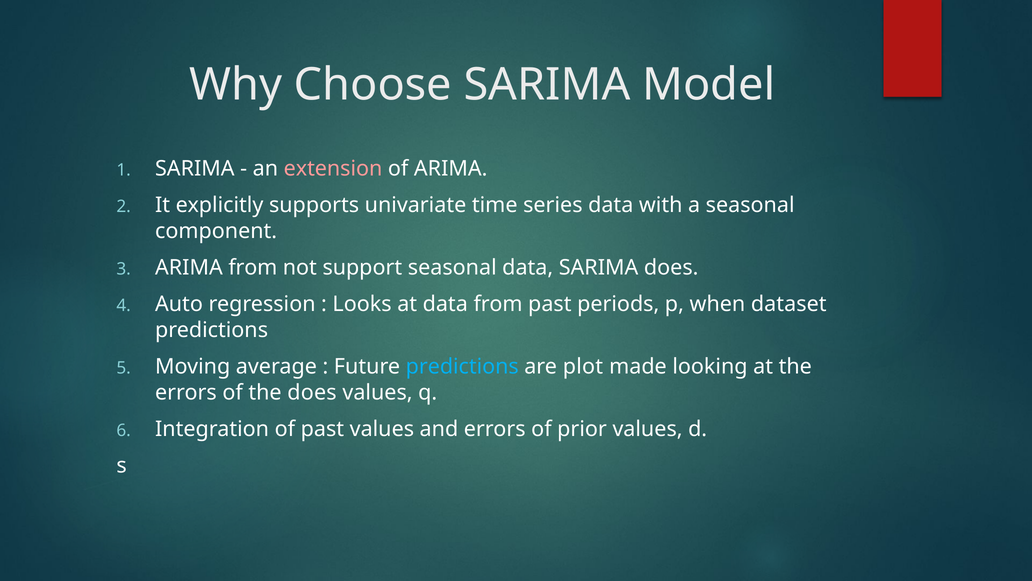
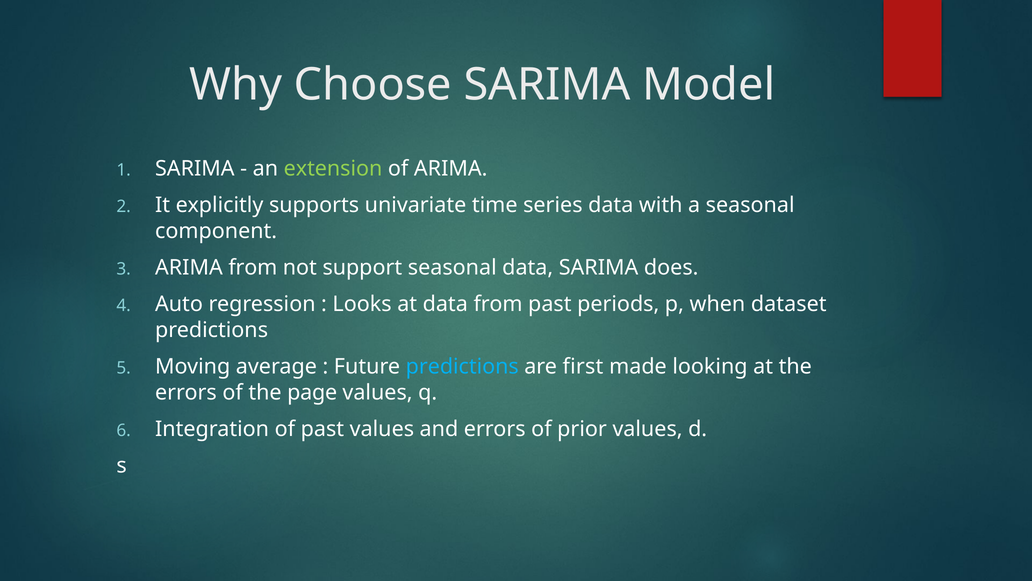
extension colour: pink -> light green
plot: plot -> first
the does: does -> page
